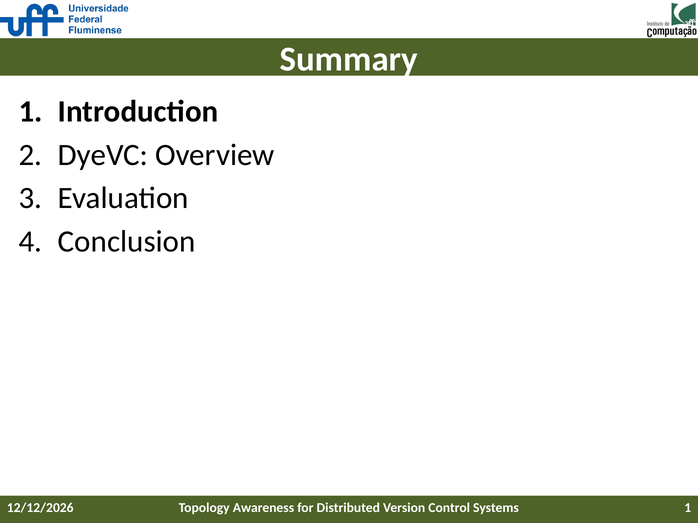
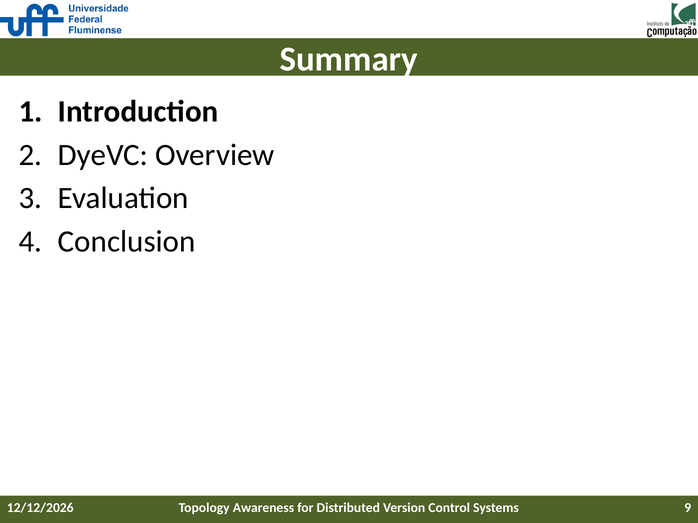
Systems 1: 1 -> 9
